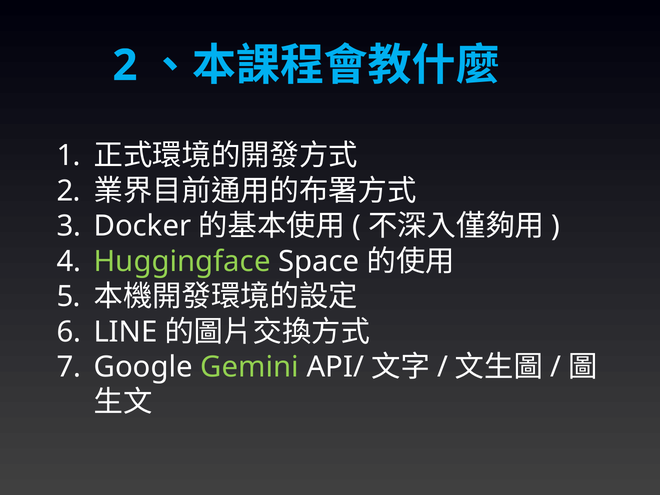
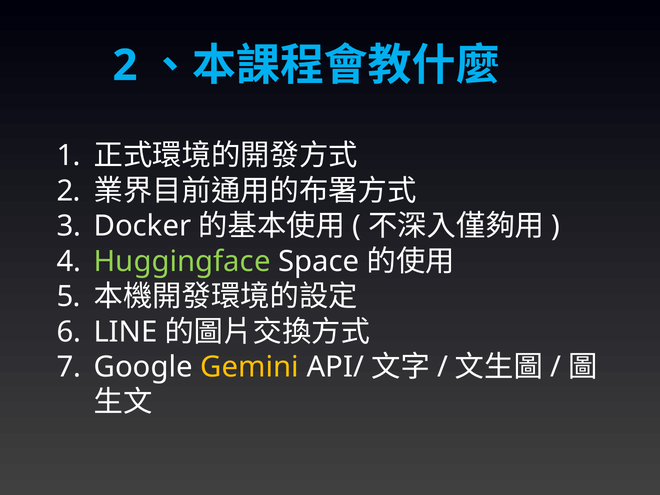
Gemini colour: light green -> yellow
